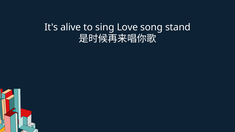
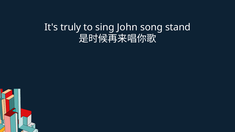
alive: alive -> truly
Love: Love -> John
